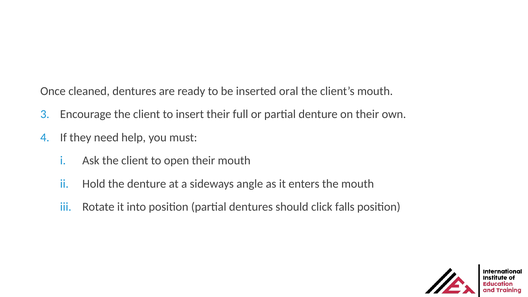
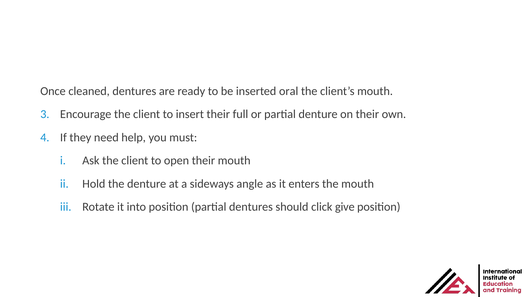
falls: falls -> give
